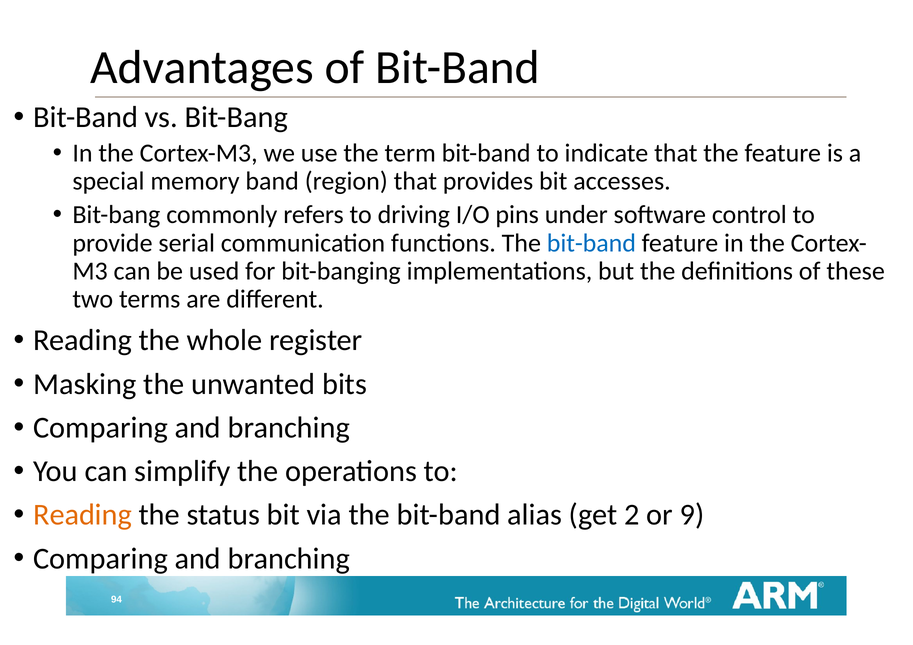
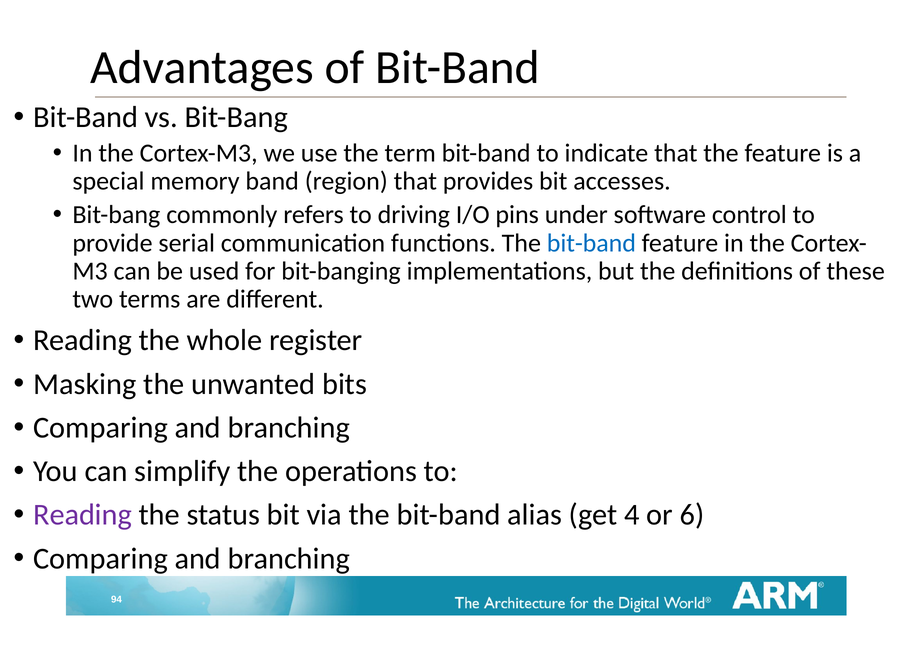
Reading at (83, 515) colour: orange -> purple
2: 2 -> 4
9: 9 -> 6
